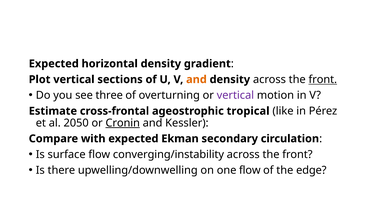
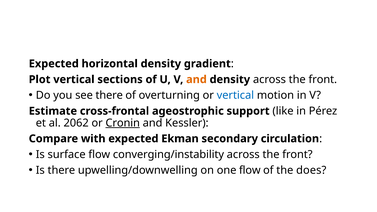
front at (323, 80) underline: present -> none
see three: three -> there
vertical at (235, 95) colour: purple -> blue
tropical: tropical -> support
2050: 2050 -> 2062
edge: edge -> does
